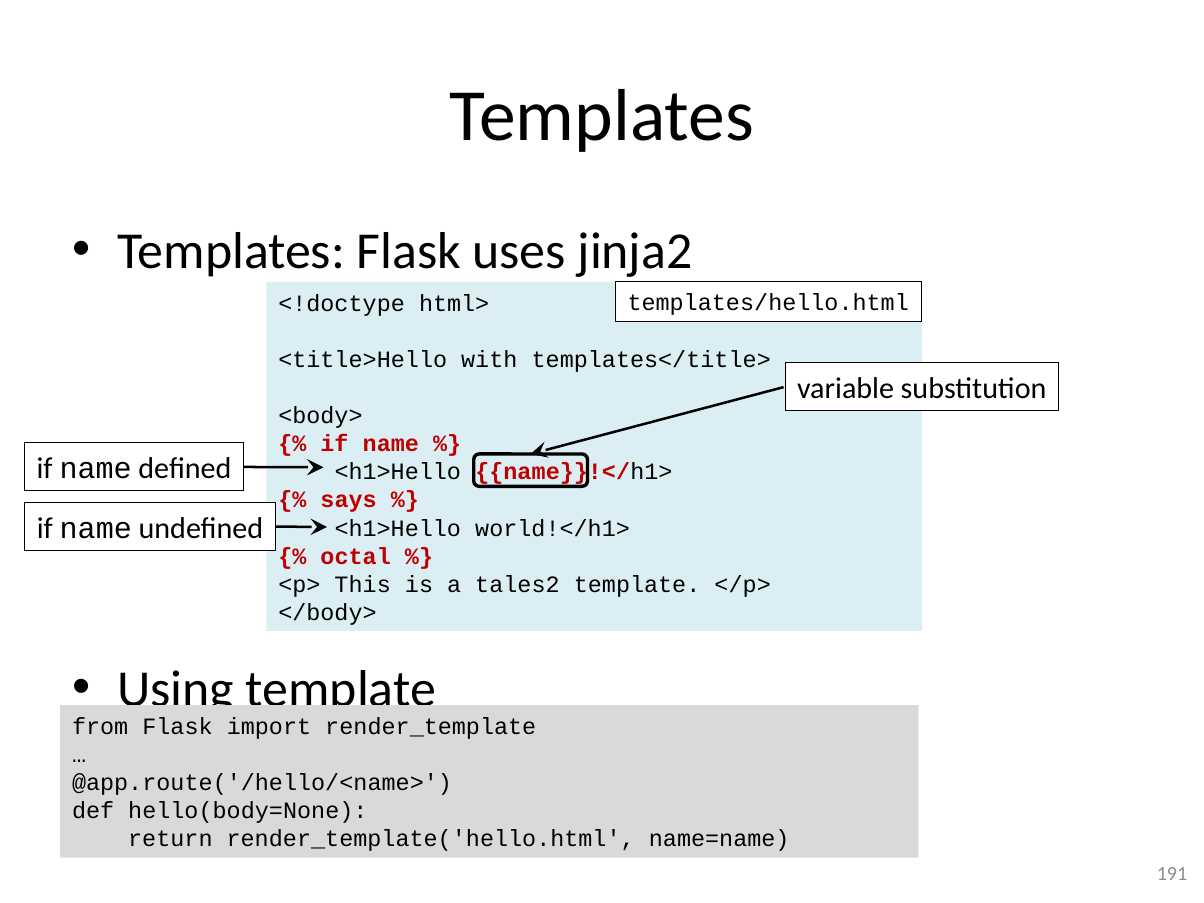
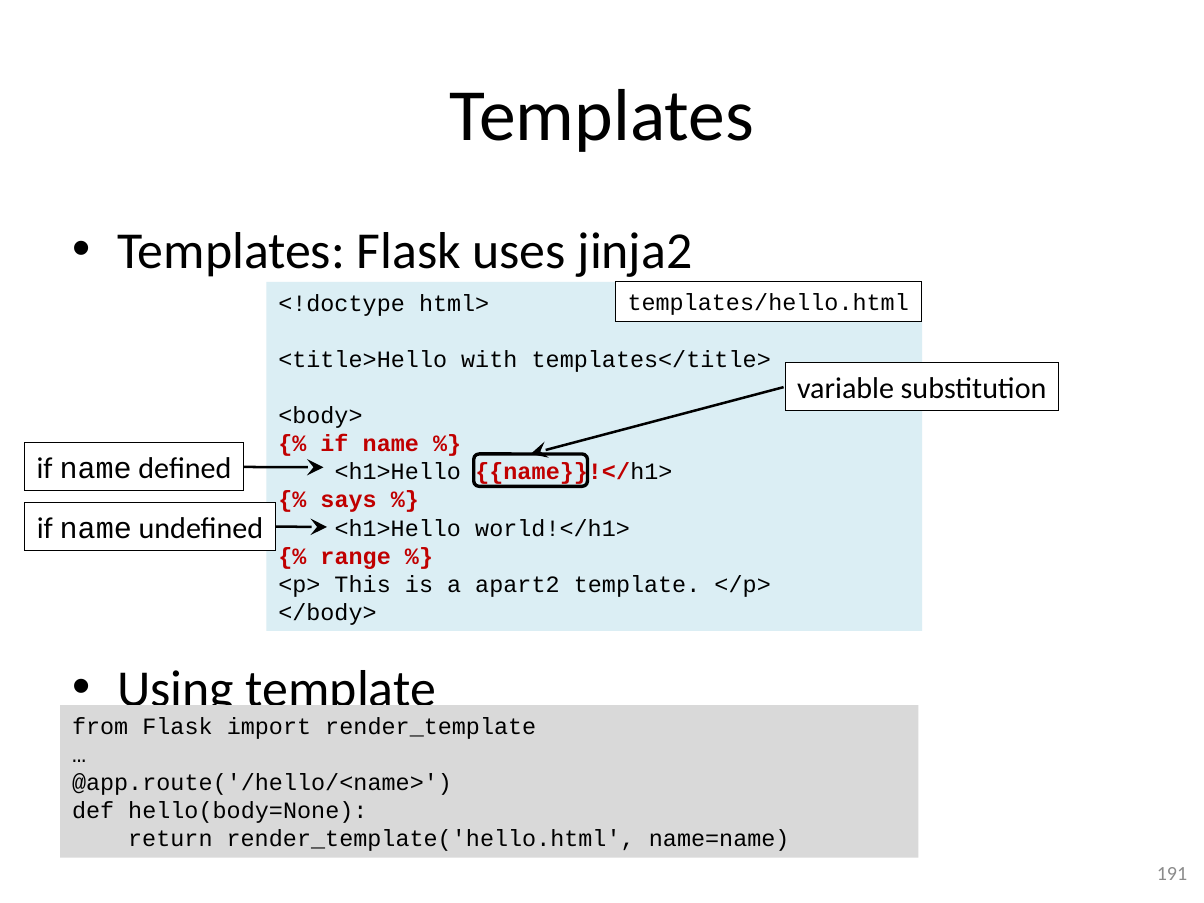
octal: octal -> range
tales2: tales2 -> apart2
